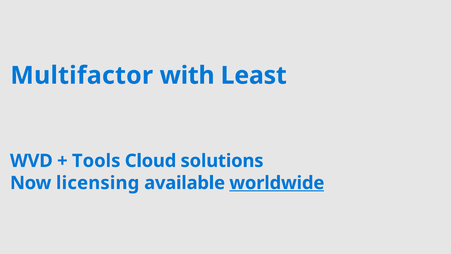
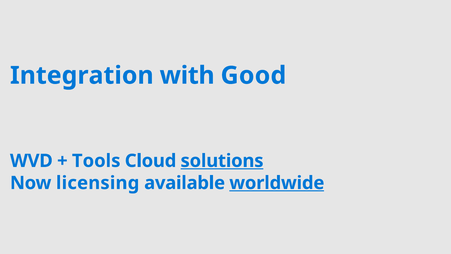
Multifactor: Multifactor -> Integration
Least: Least -> Good
solutions underline: none -> present
